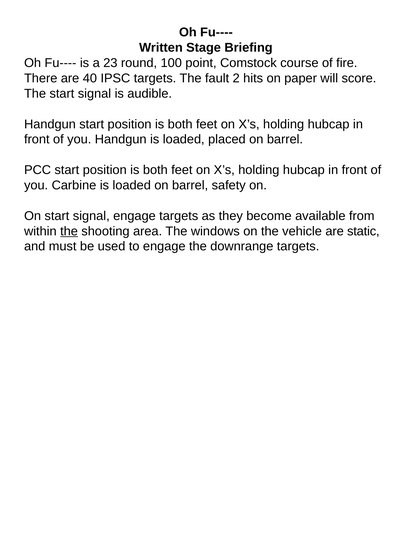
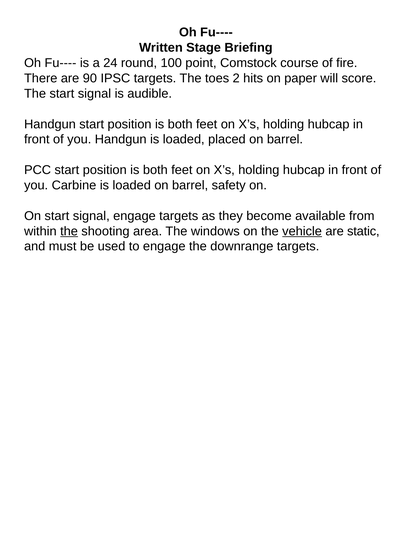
23: 23 -> 24
40: 40 -> 90
fault: fault -> toes
vehicle underline: none -> present
